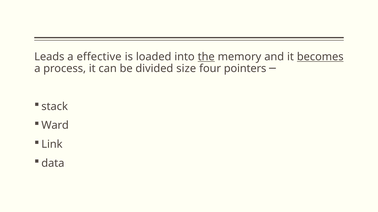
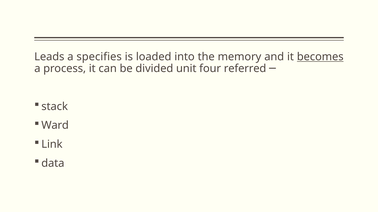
effective: effective -> specifies
the underline: present -> none
size: size -> unit
pointers: pointers -> referred
